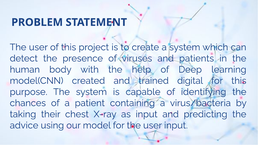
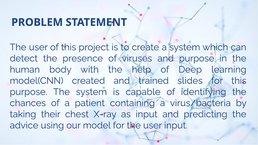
and patients: patients -> purpose
digital: digital -> slides
